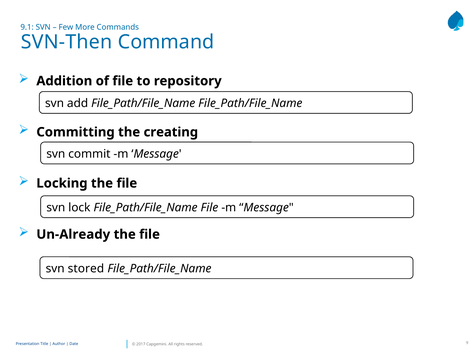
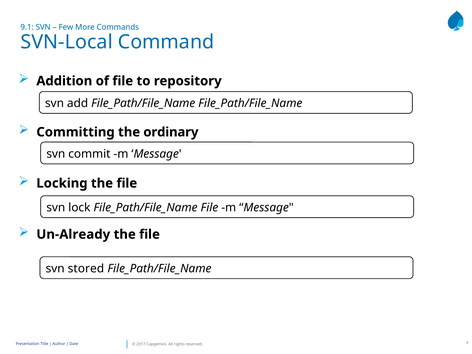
SVN-Then: SVN-Then -> SVN-Local
creating: creating -> ordinary
